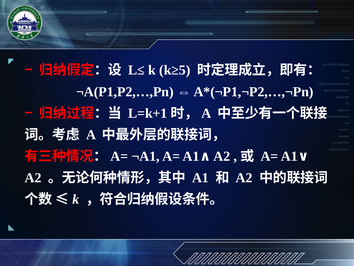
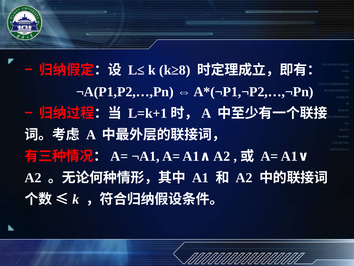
k≥5: k≥5 -> k≥8
